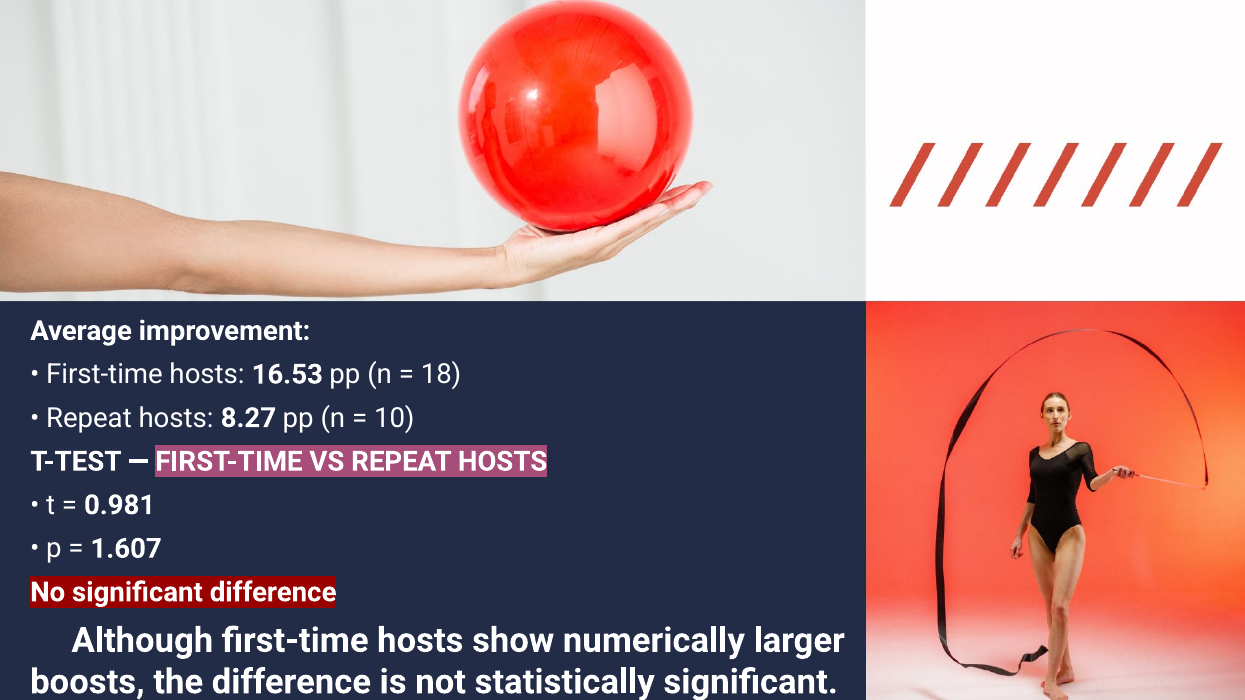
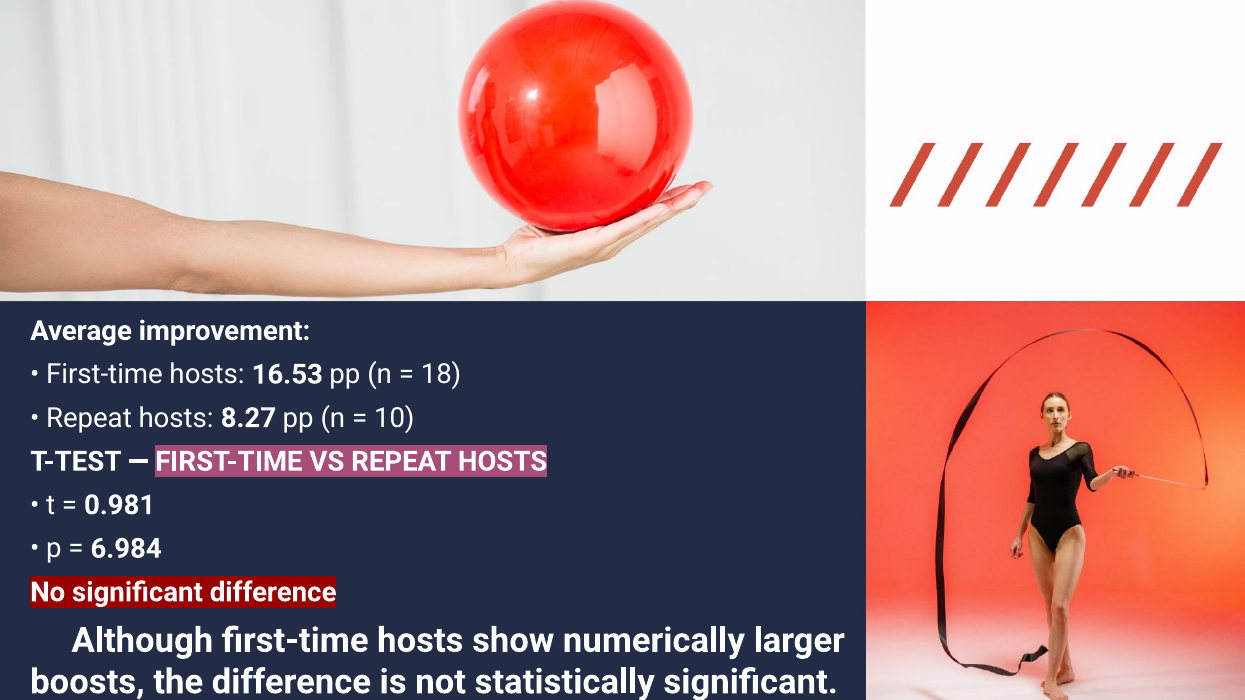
1.607: 1.607 -> 6.984
